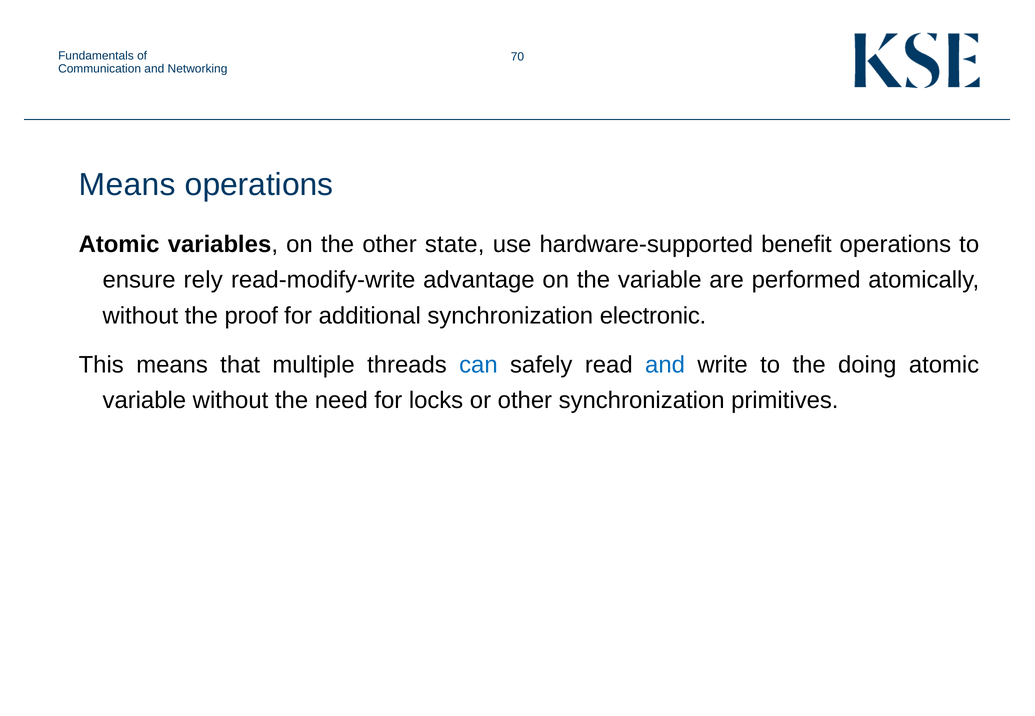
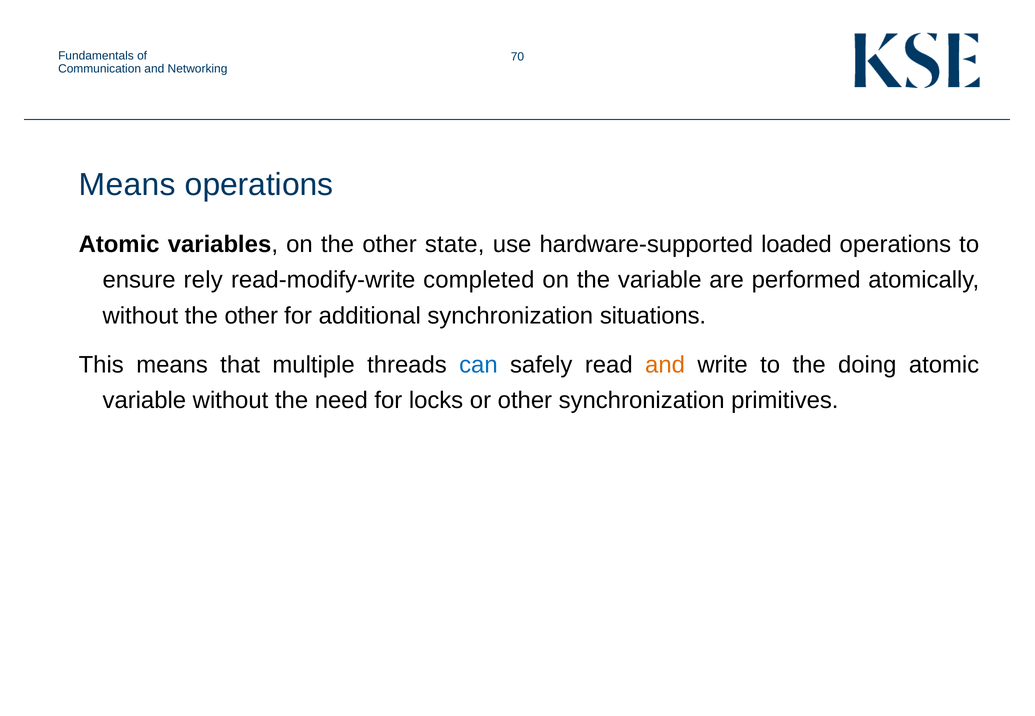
benefit: benefit -> loaded
advantage: advantage -> completed
without the proof: proof -> other
electronic: electronic -> situations
and at (665, 365) colour: blue -> orange
